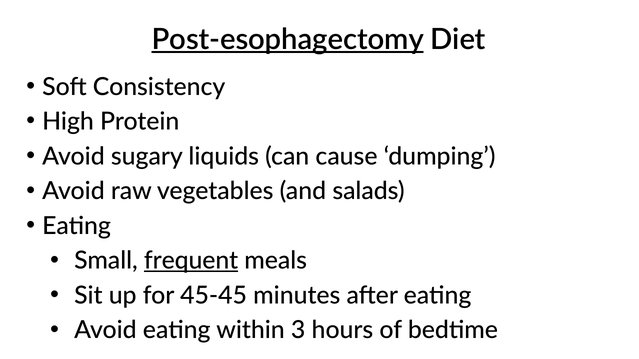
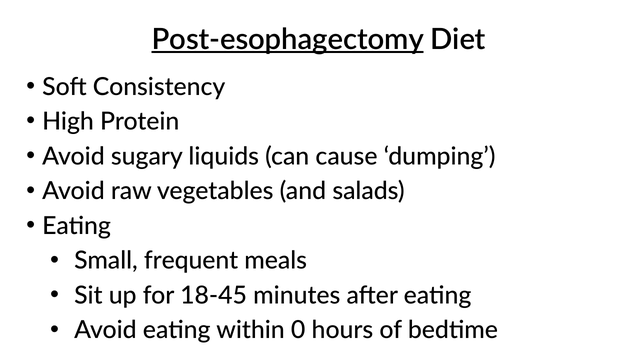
frequent underline: present -> none
45-45: 45-45 -> 18-45
3: 3 -> 0
